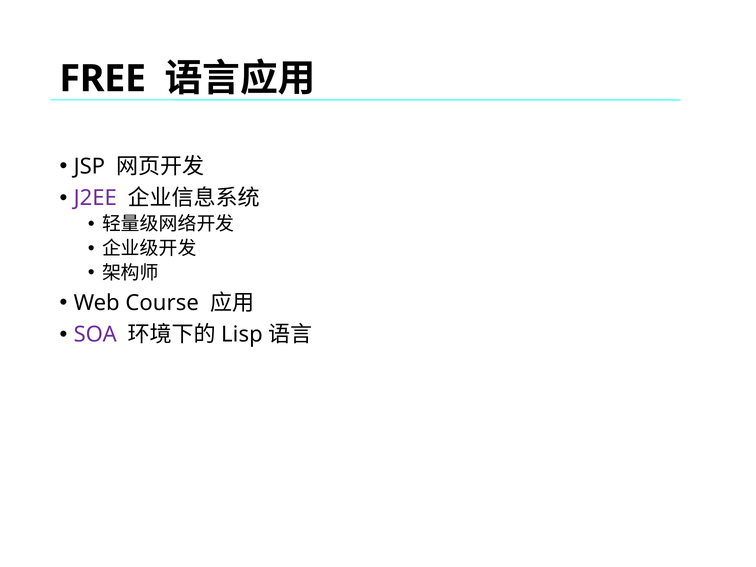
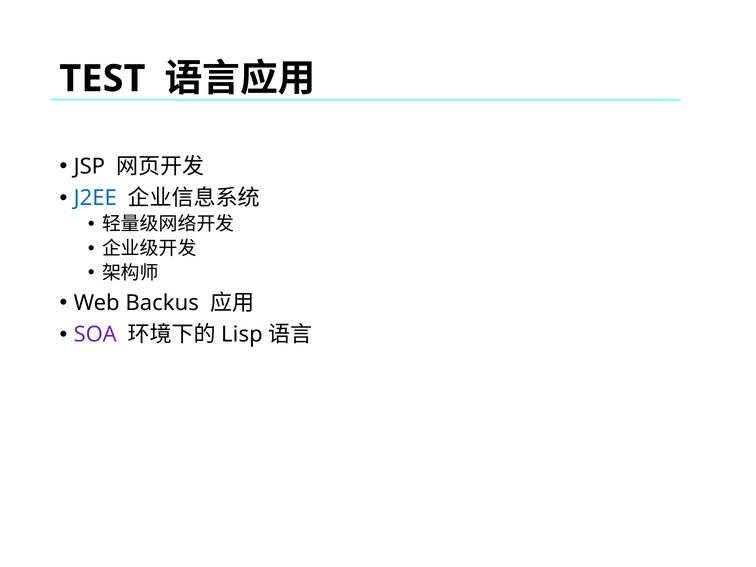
FREE: FREE -> TEST
J2EE colour: purple -> blue
Course: Course -> Backus
